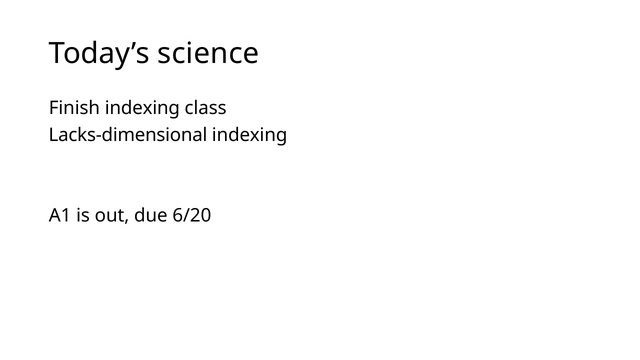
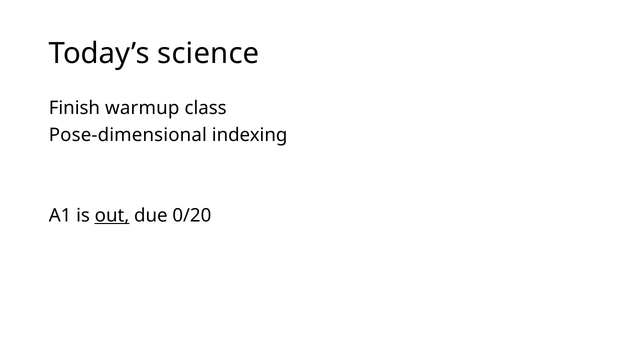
Finish indexing: indexing -> warmup
Lacks-dimensional: Lacks-dimensional -> Pose-dimensional
out underline: none -> present
6/20: 6/20 -> 0/20
